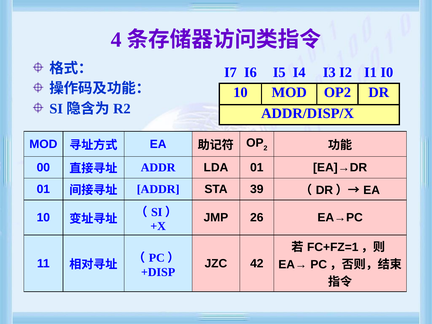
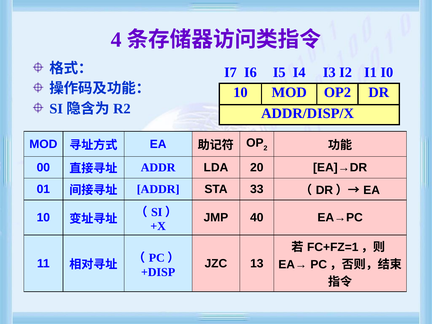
LDA 01: 01 -> 20
39: 39 -> 33
26: 26 -> 40
42: 42 -> 13
